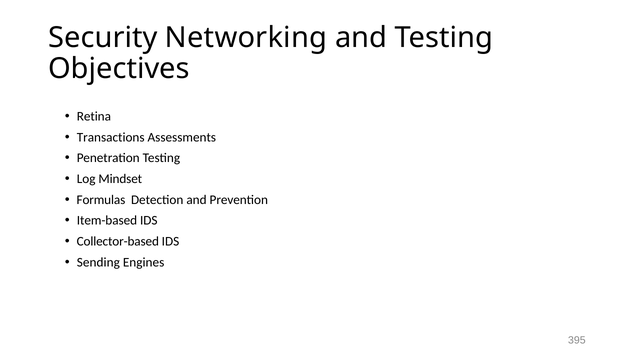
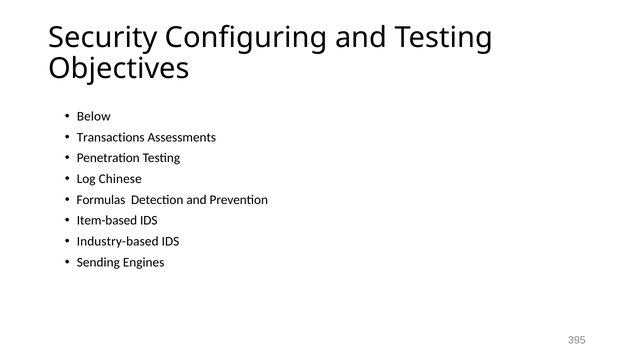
Networking: Networking -> Configuring
Retina: Retina -> Below
Mindset: Mindset -> Chinese
Collector-based: Collector-based -> Industry-based
